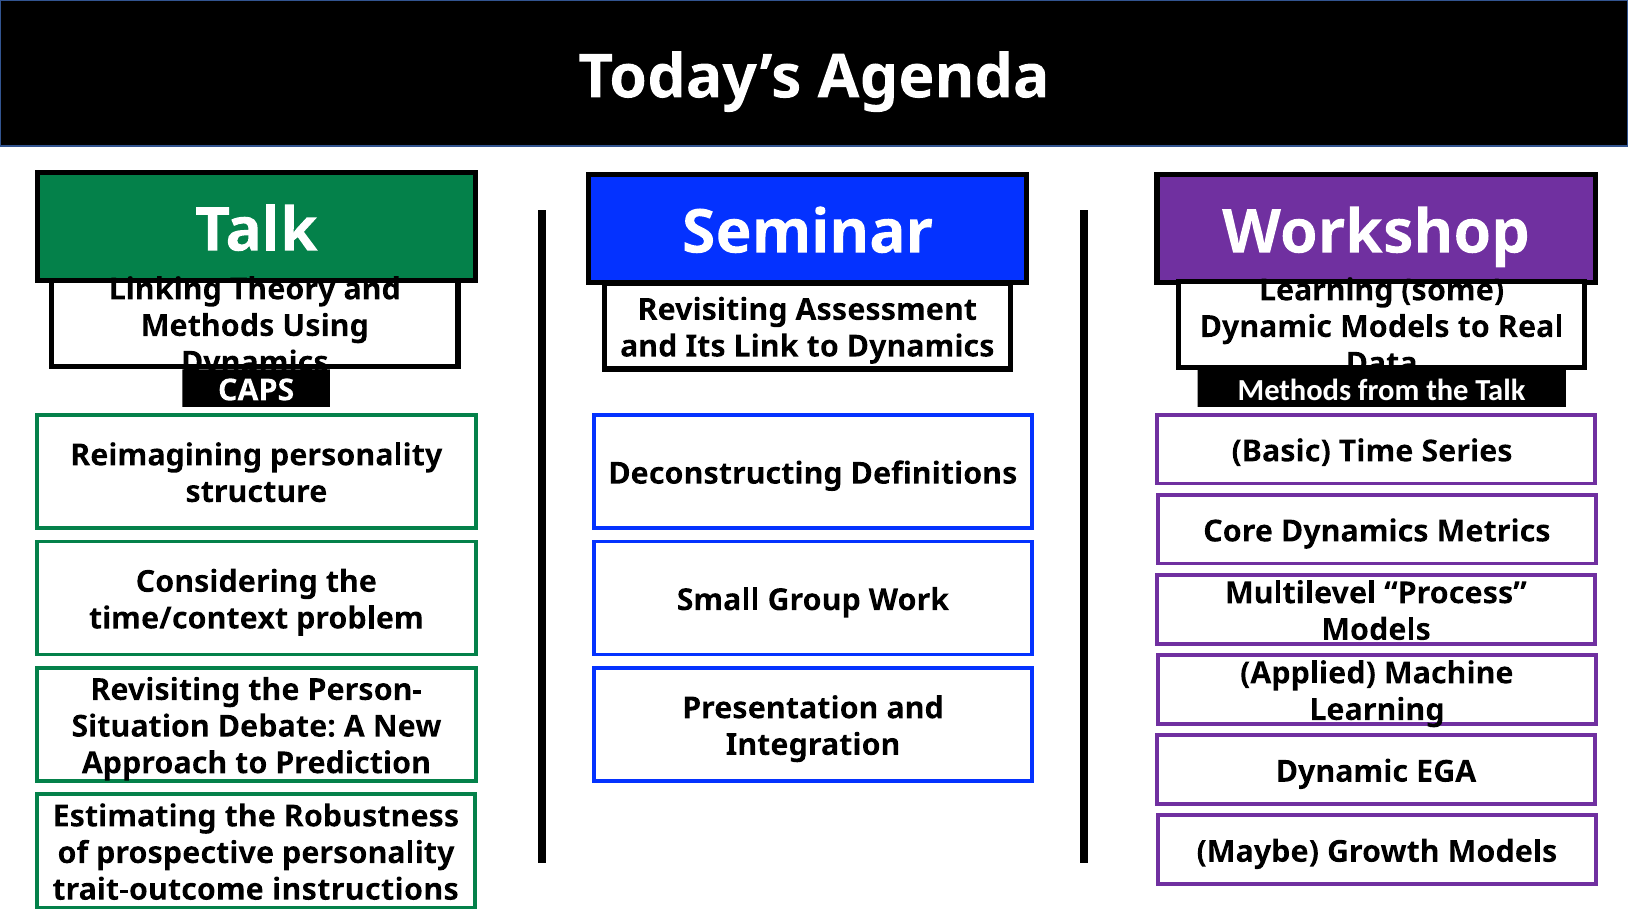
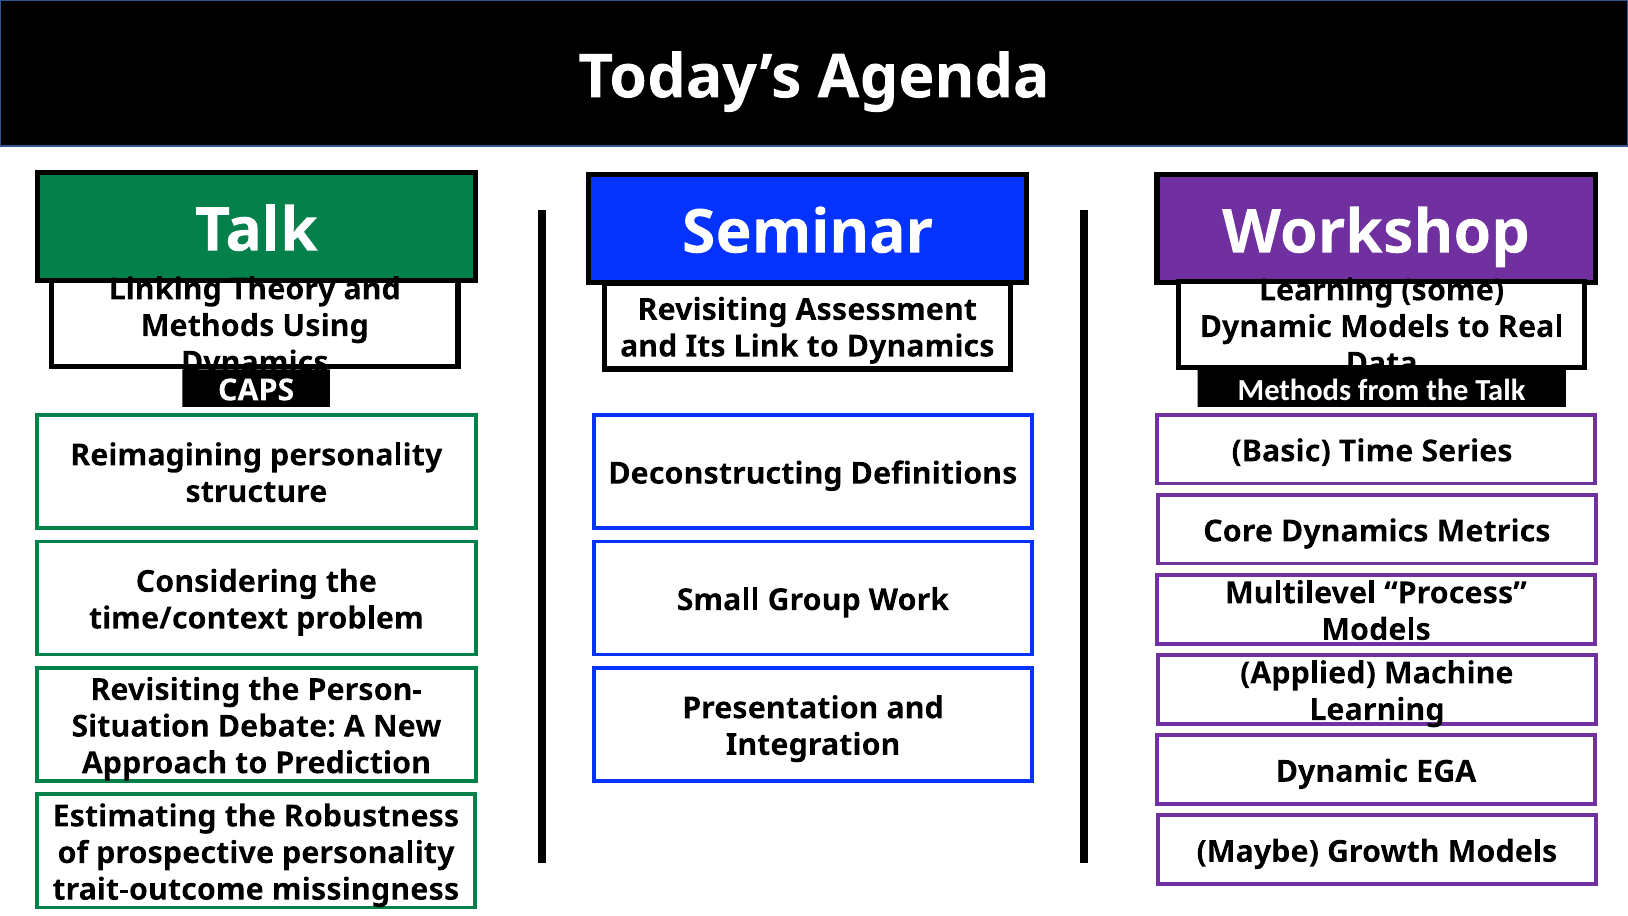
instructions: instructions -> missingness
